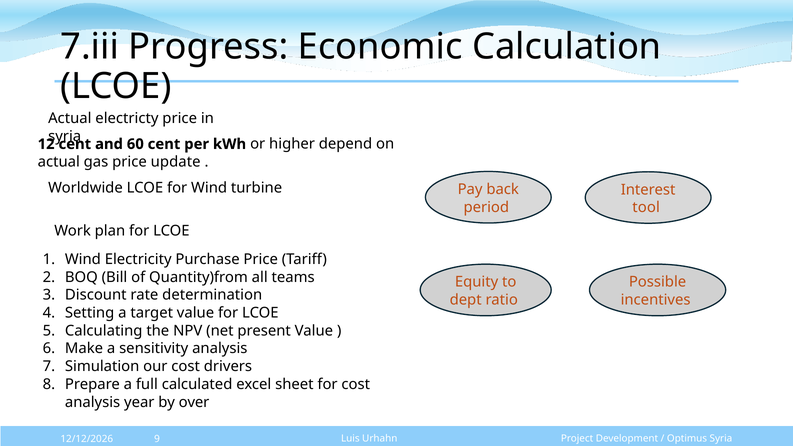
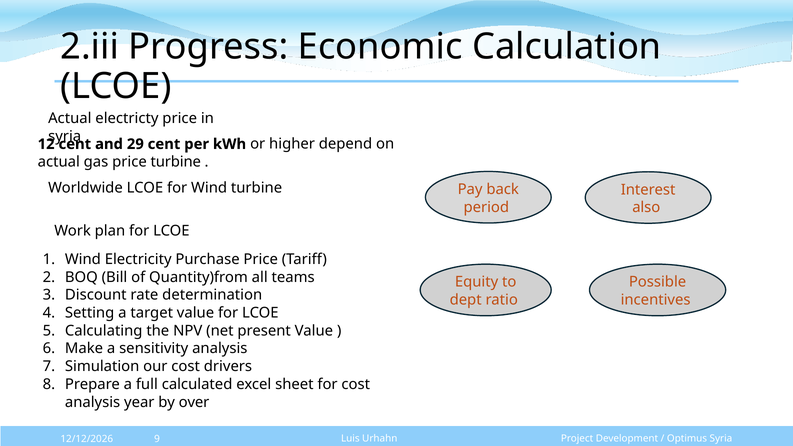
7.iii: 7.iii -> 2.iii
60: 60 -> 29
price update: update -> turbine
tool: tool -> also
